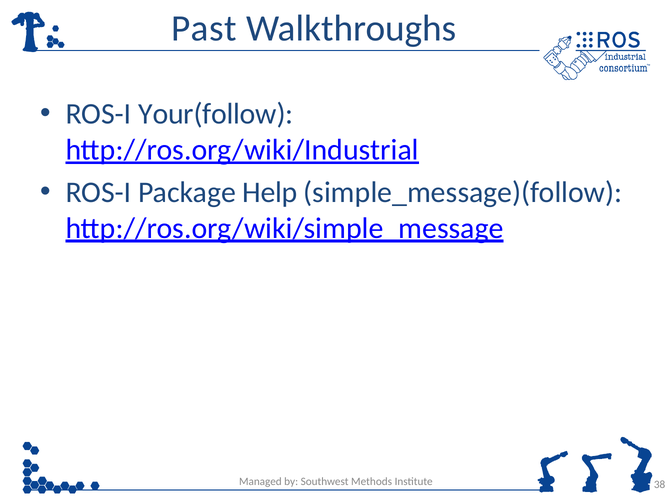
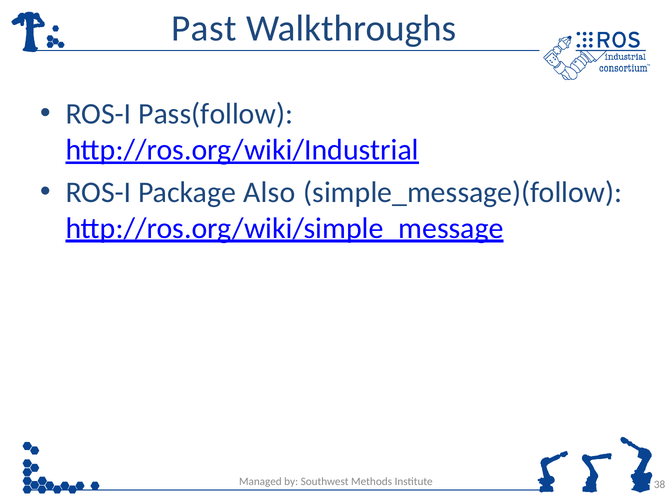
Your(follow: Your(follow -> Pass(follow
Help: Help -> Also
